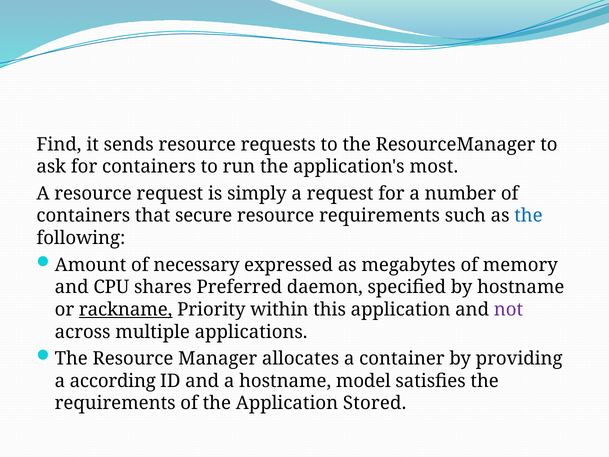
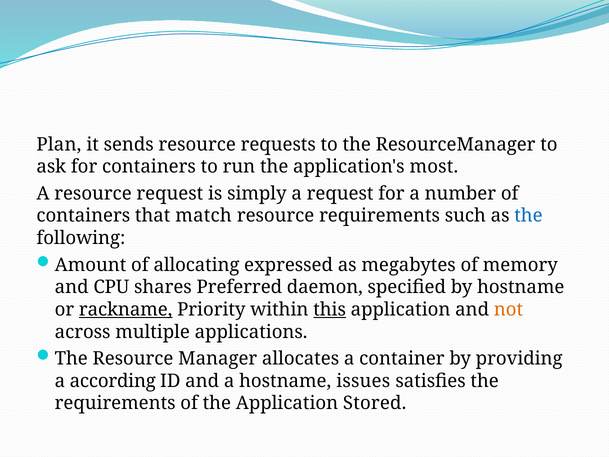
Find: Find -> Plan
secure: secure -> match
necessary: necessary -> allocating
this underline: none -> present
not colour: purple -> orange
model: model -> issues
